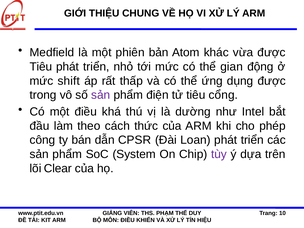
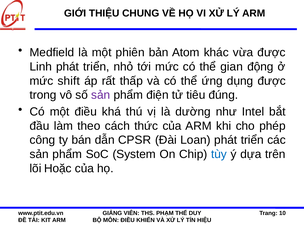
Tiêu at (41, 67): Tiêu -> Linh
cổng: cổng -> đúng
tùy colour: purple -> blue
Clear: Clear -> Hoặc
